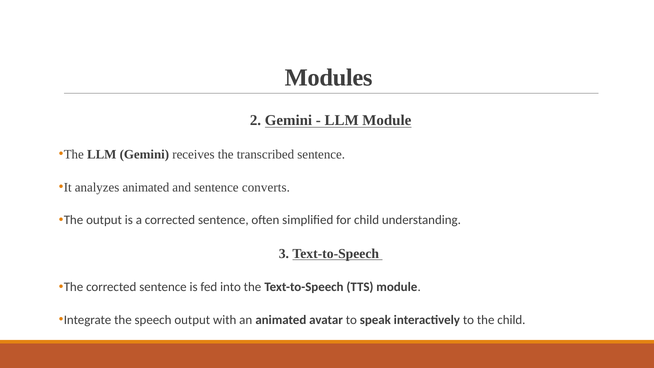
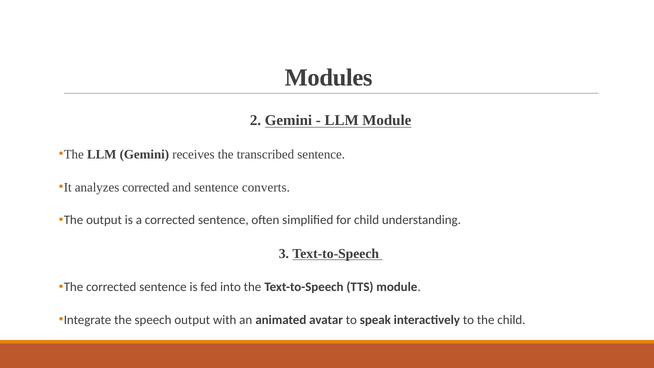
analyzes animated: animated -> corrected
